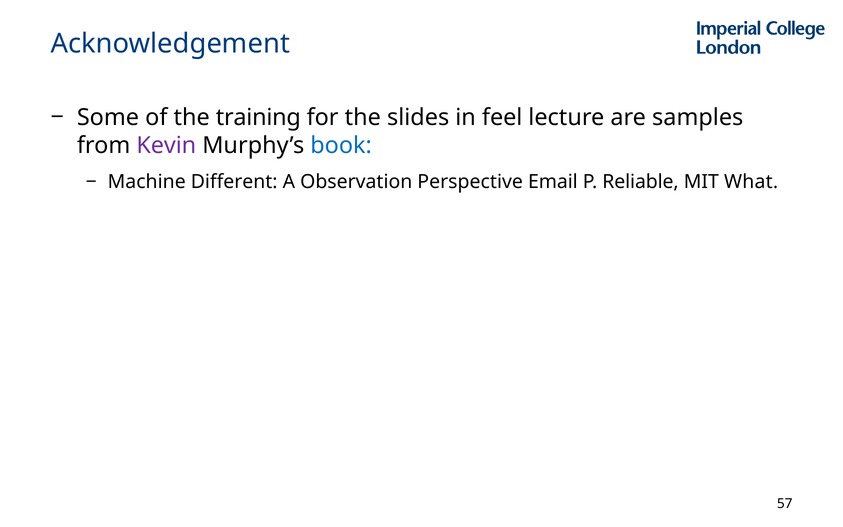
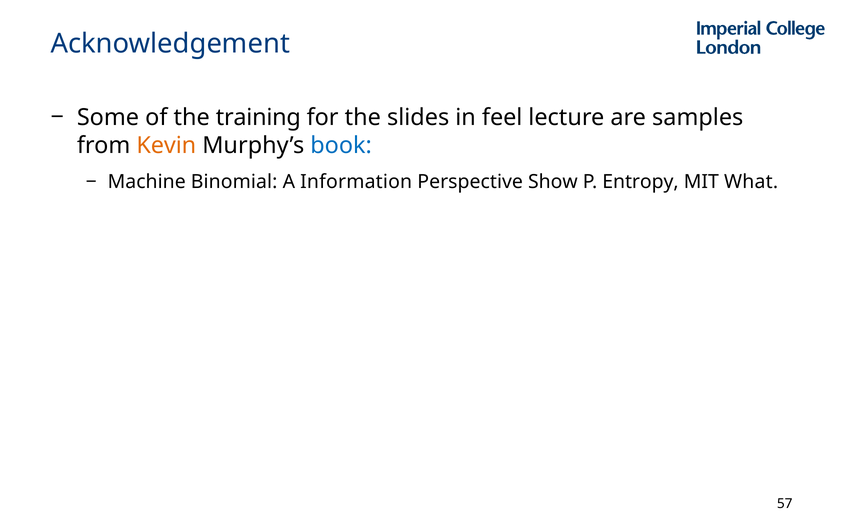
Kevin colour: purple -> orange
Different: Different -> Binomial
Observation: Observation -> Information
Email: Email -> Show
Reliable: Reliable -> Entropy
